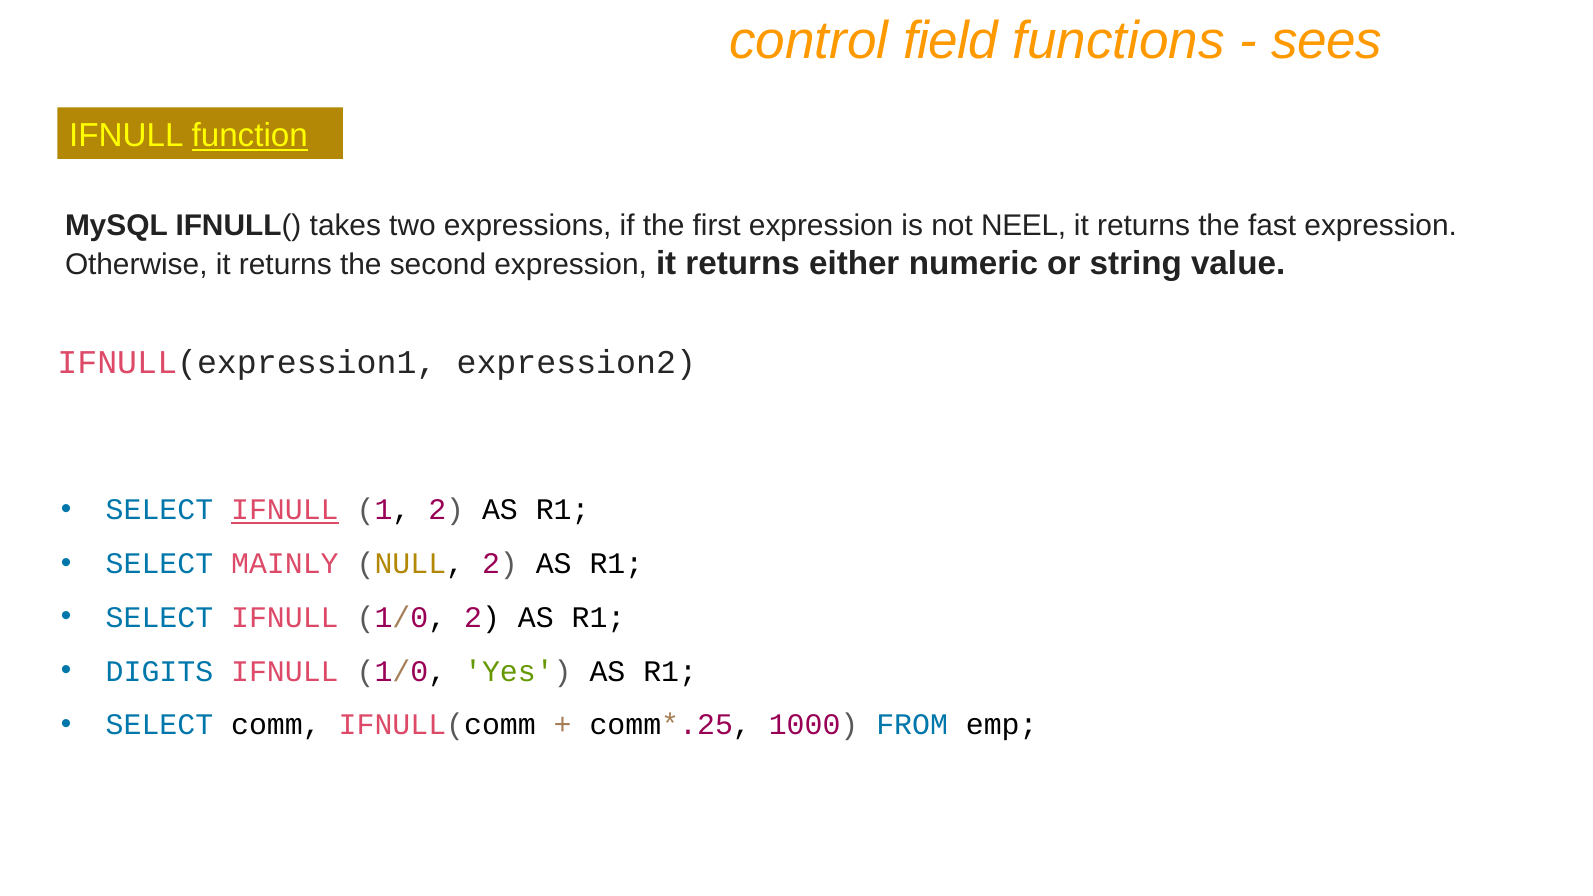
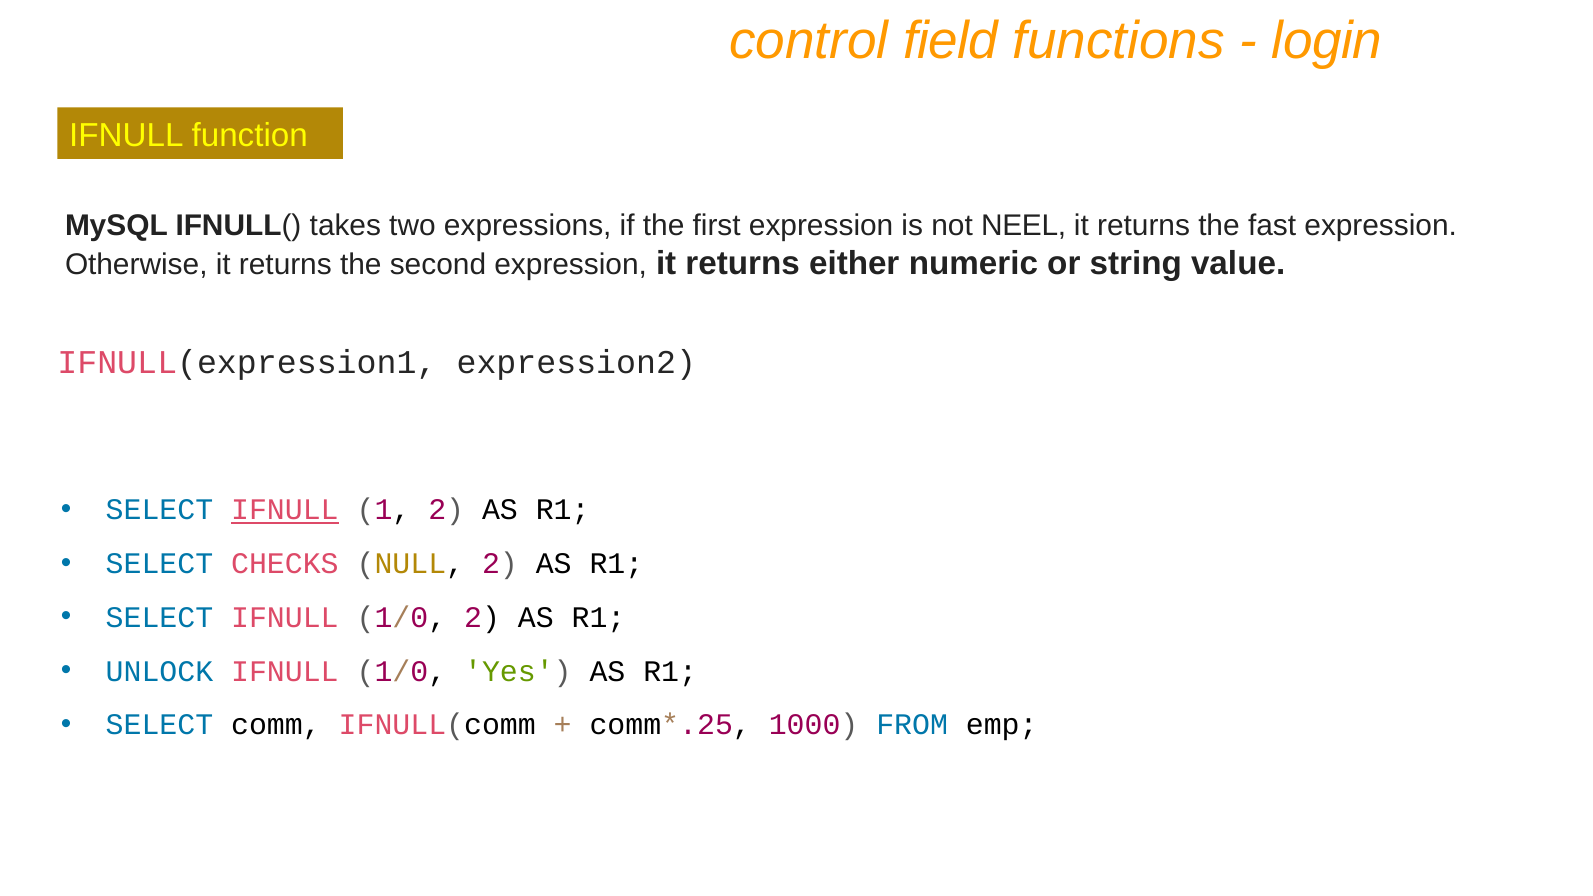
sees: sees -> login
function underline: present -> none
MAINLY: MAINLY -> CHECKS
DIGITS: DIGITS -> UNLOCK
